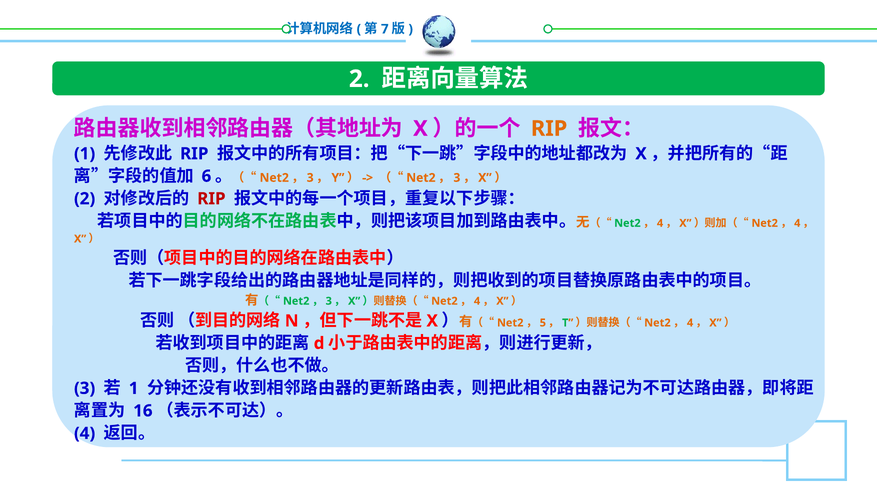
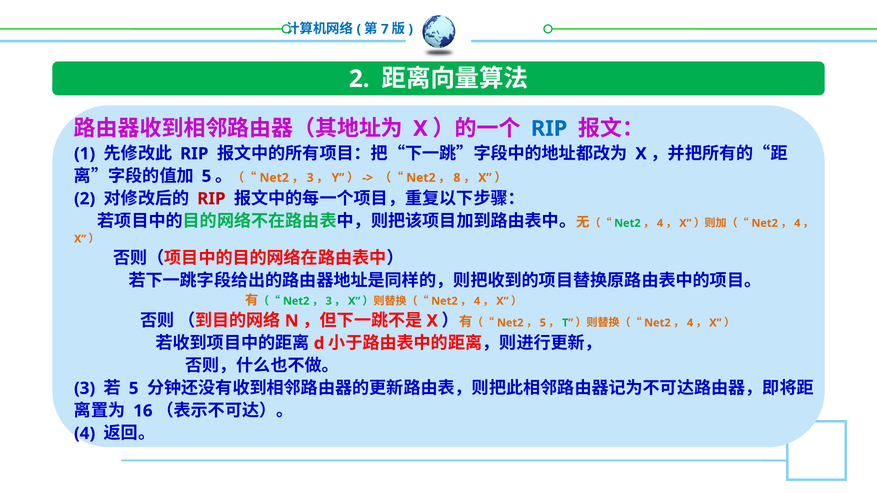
RIP at (549, 129) colour: orange -> blue
6 at (206, 176): 6 -> 5
3 at (457, 178): 3 -> 8
1 at (134, 389): 1 -> 5
